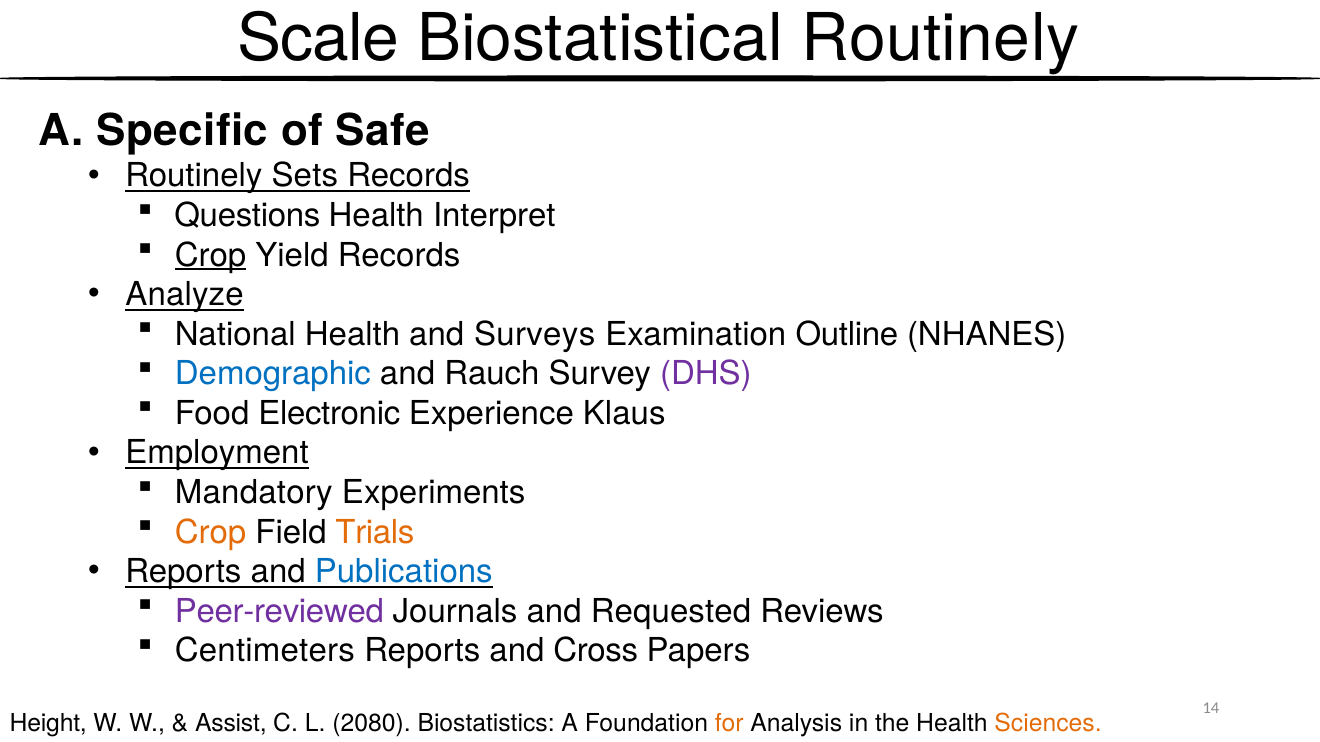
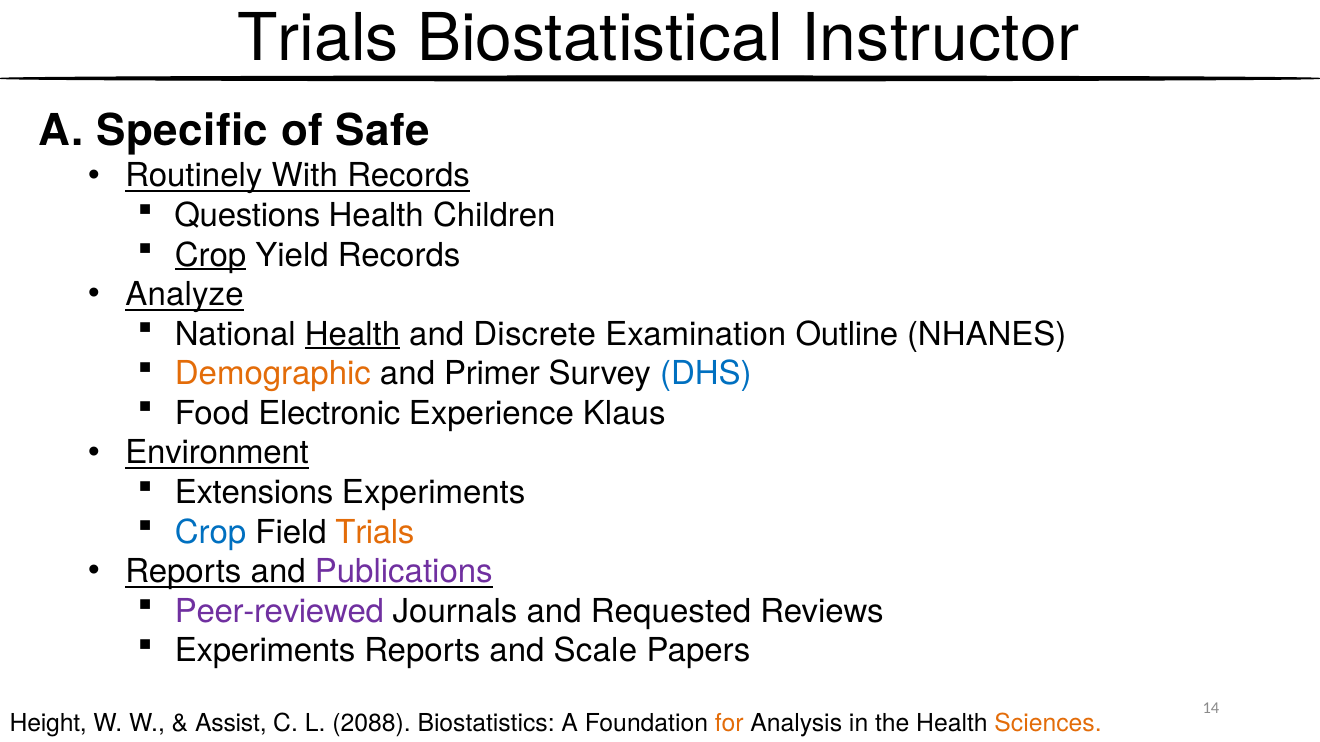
Scale at (318, 39): Scale -> Trials
Biostatistical Routinely: Routinely -> Instructor
Sets: Sets -> With
Interpret: Interpret -> Children
Health at (353, 335) underline: none -> present
Surveys: Surveys -> Discrete
Demographic colour: blue -> orange
Rauch: Rauch -> Primer
DHS colour: purple -> blue
Employment: Employment -> Environment
Mandatory: Mandatory -> Extensions
Crop at (211, 533) colour: orange -> blue
Publications colour: blue -> purple
Centimeters at (265, 651): Centimeters -> Experiments
Cross: Cross -> Scale
2080: 2080 -> 2088
